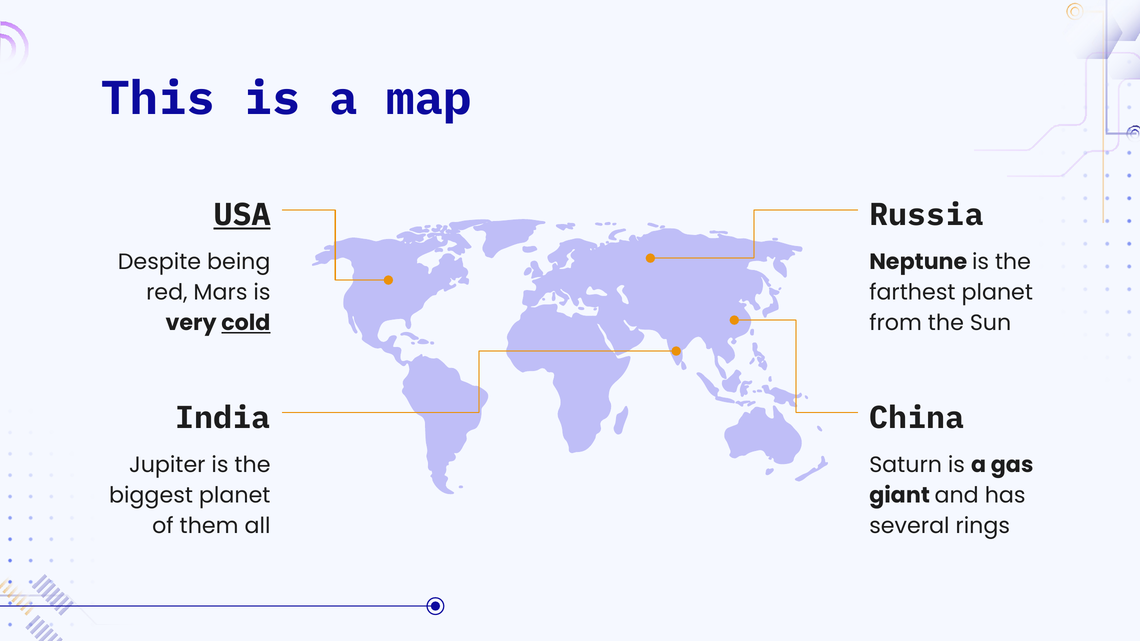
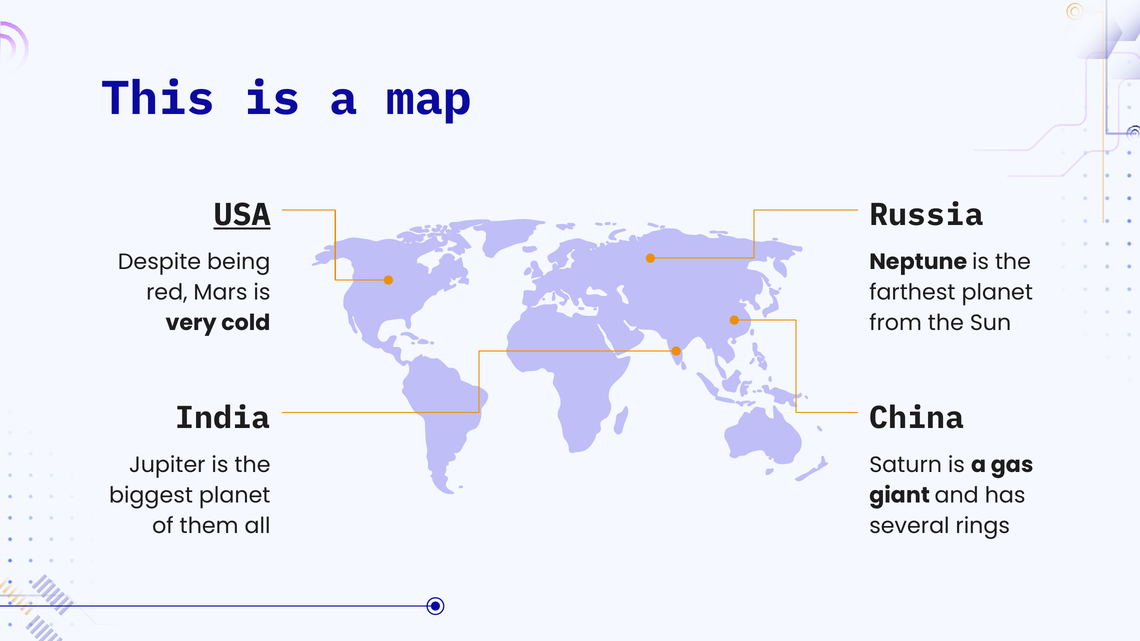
cold underline: present -> none
